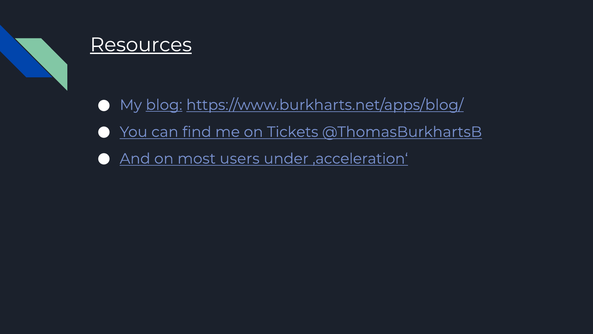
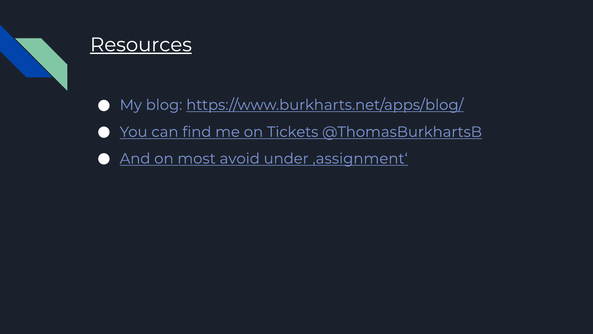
blog underline: present -> none
users: users -> avoid
‚acceleration‘: ‚acceleration‘ -> ‚assignment‘
